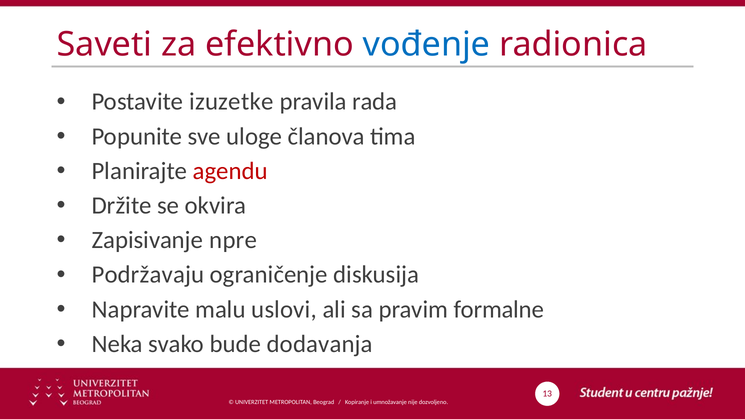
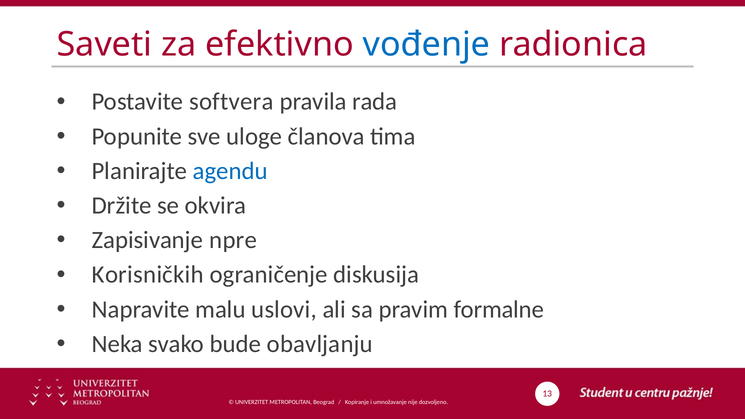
izuzetke: izuzetke -> softvera
agendu colour: red -> blue
Podržavaju: Podržavaju -> Korisničkih
dodavanja: dodavanja -> obavljanju
